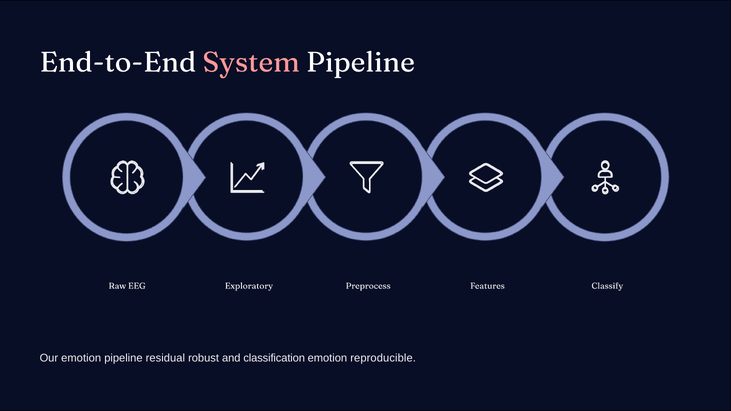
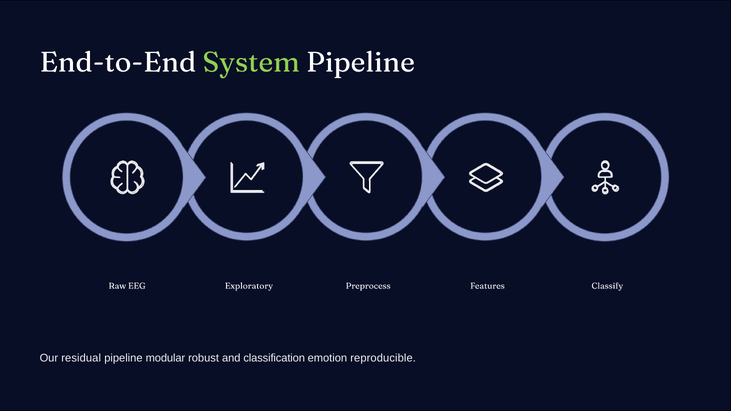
System colour: pink -> light green
Our emotion: emotion -> residual
residual: residual -> modular
